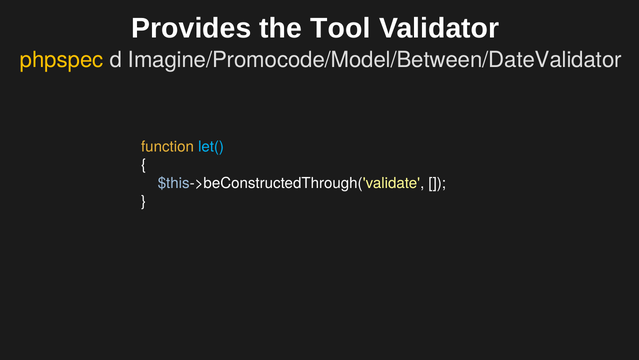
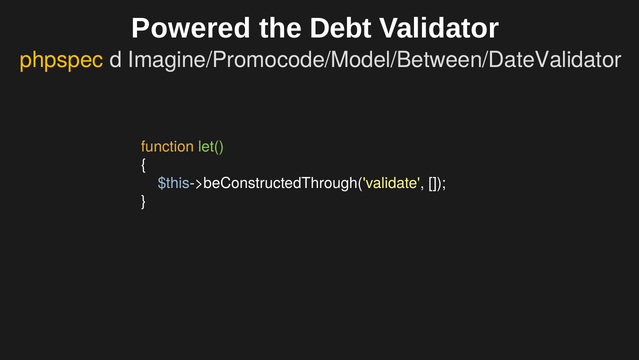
Provides: Provides -> Powered
Tool: Tool -> Debt
let( colour: light blue -> light green
